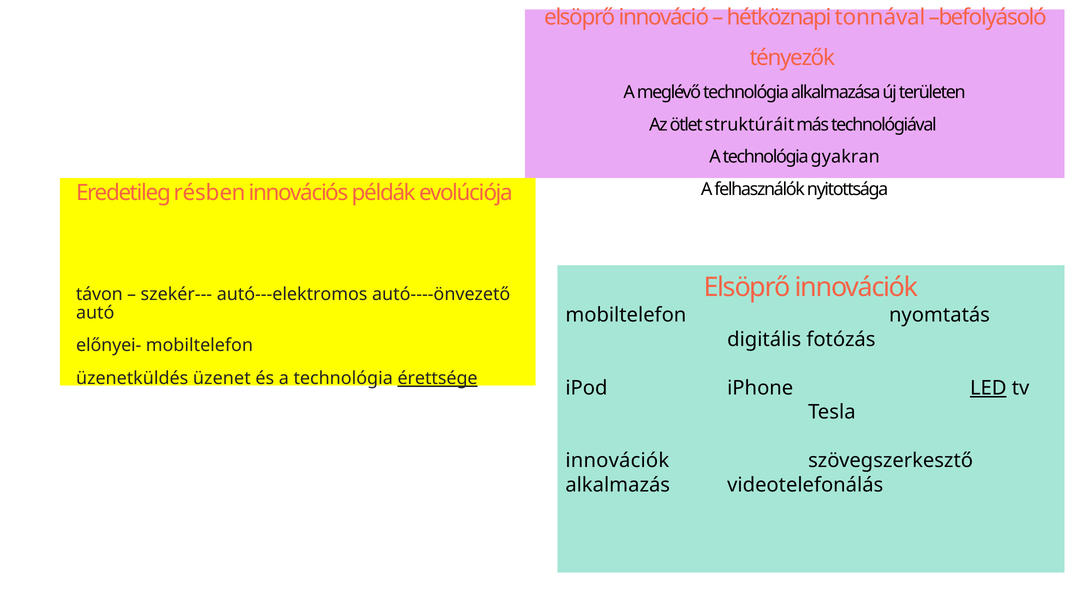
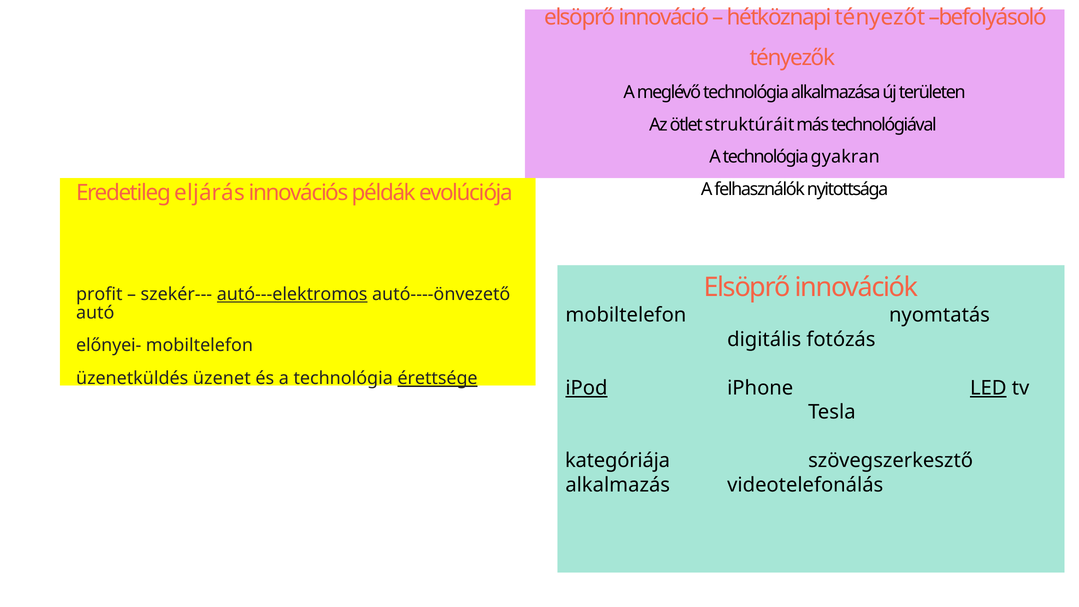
tonnával: tonnával -> tényezőt
résben: résben -> eljárás
távon: távon -> profit
autó---elektromos underline: none -> present
iPod underline: none -> present
innovációk at (617, 461): innovációk -> kategóriája
